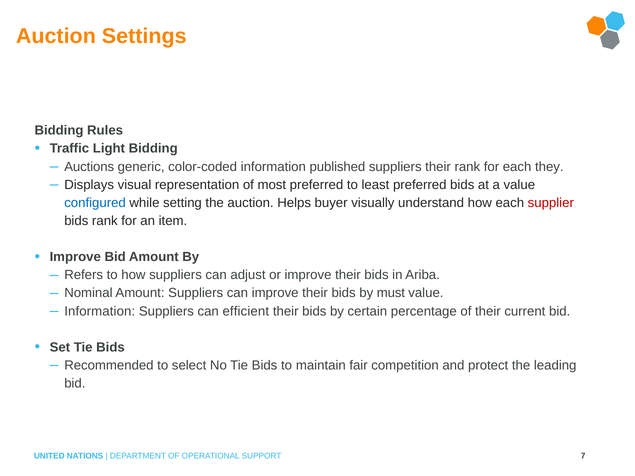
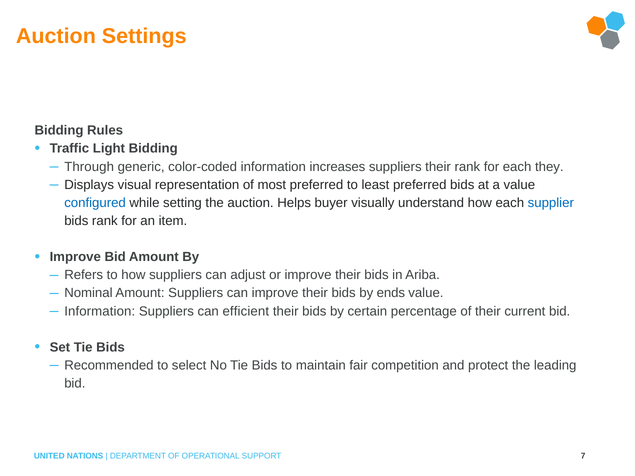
Auctions: Auctions -> Through
published: published -> increases
supplier colour: red -> blue
must: must -> ends
